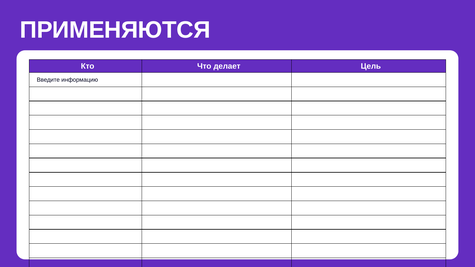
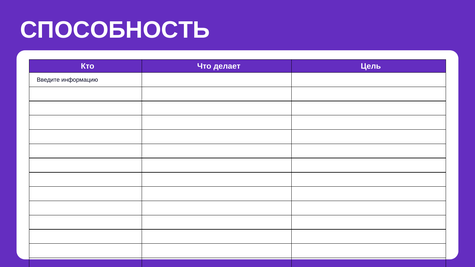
ПРИМЕНЯЮТСЯ: ПРИМЕНЯЮТСЯ -> СПОСОБНОСТЬ
